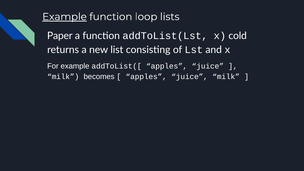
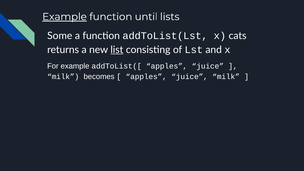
loop: loop -> until
Paper: Paper -> Some
cold: cold -> cats
list underline: none -> present
